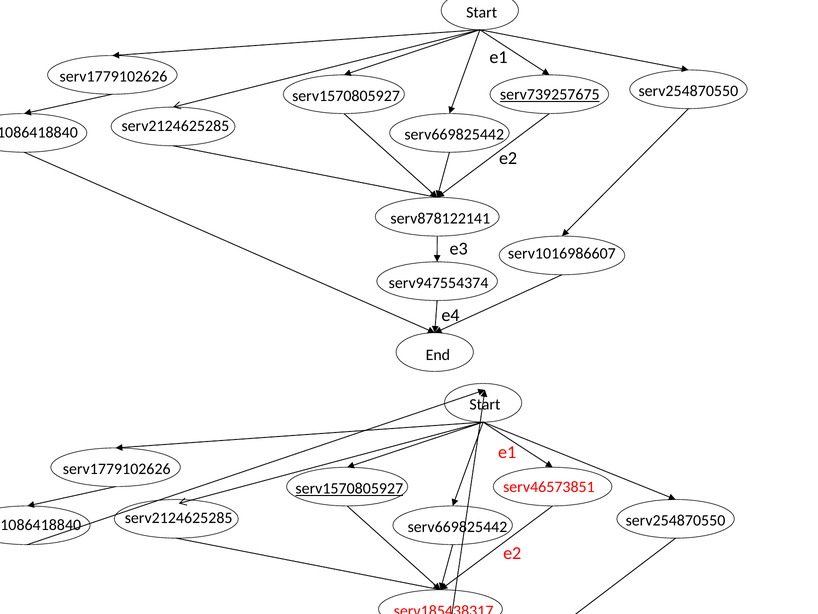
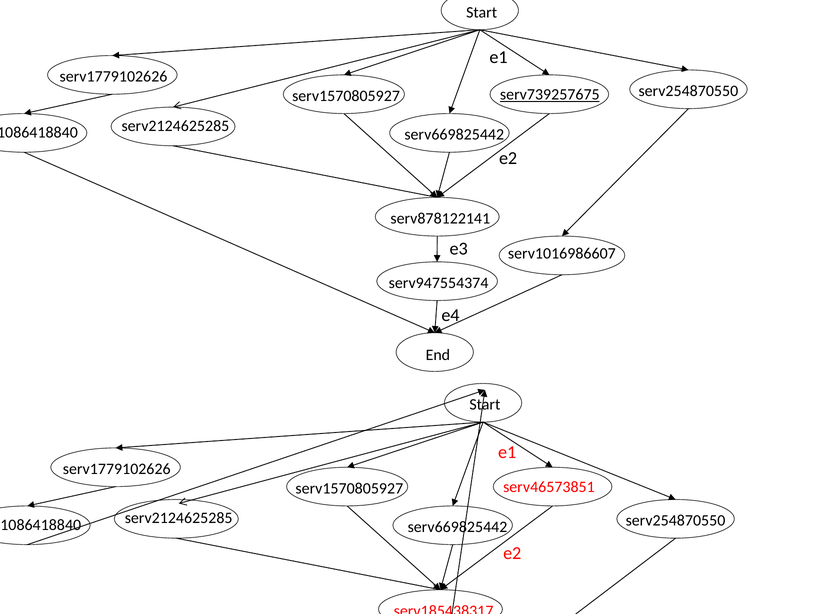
serv1570805927 at (349, 488) underline: present -> none
